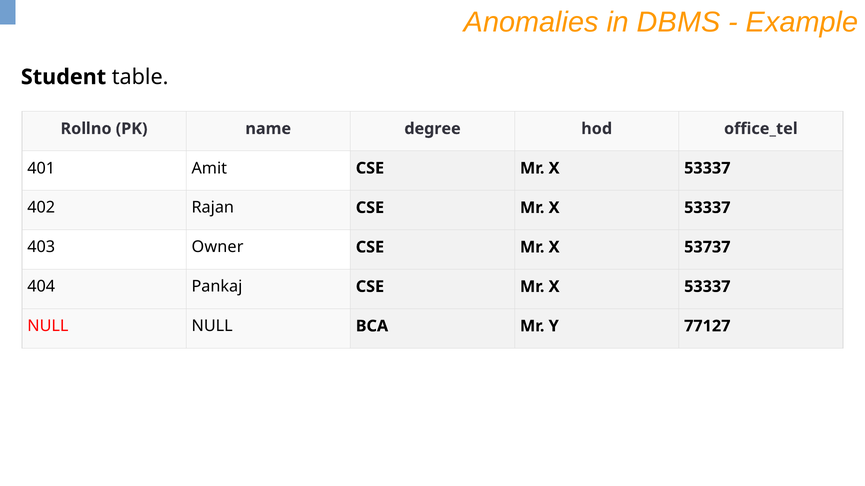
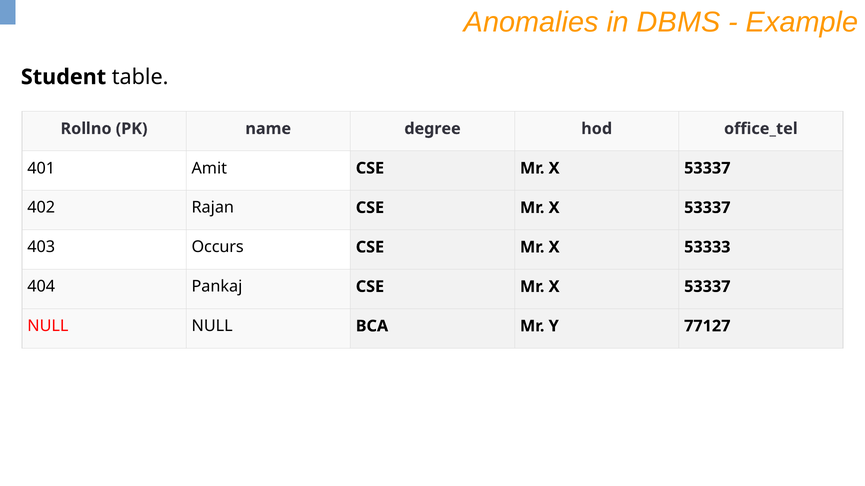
Owner: Owner -> Occurs
53737: 53737 -> 53333
